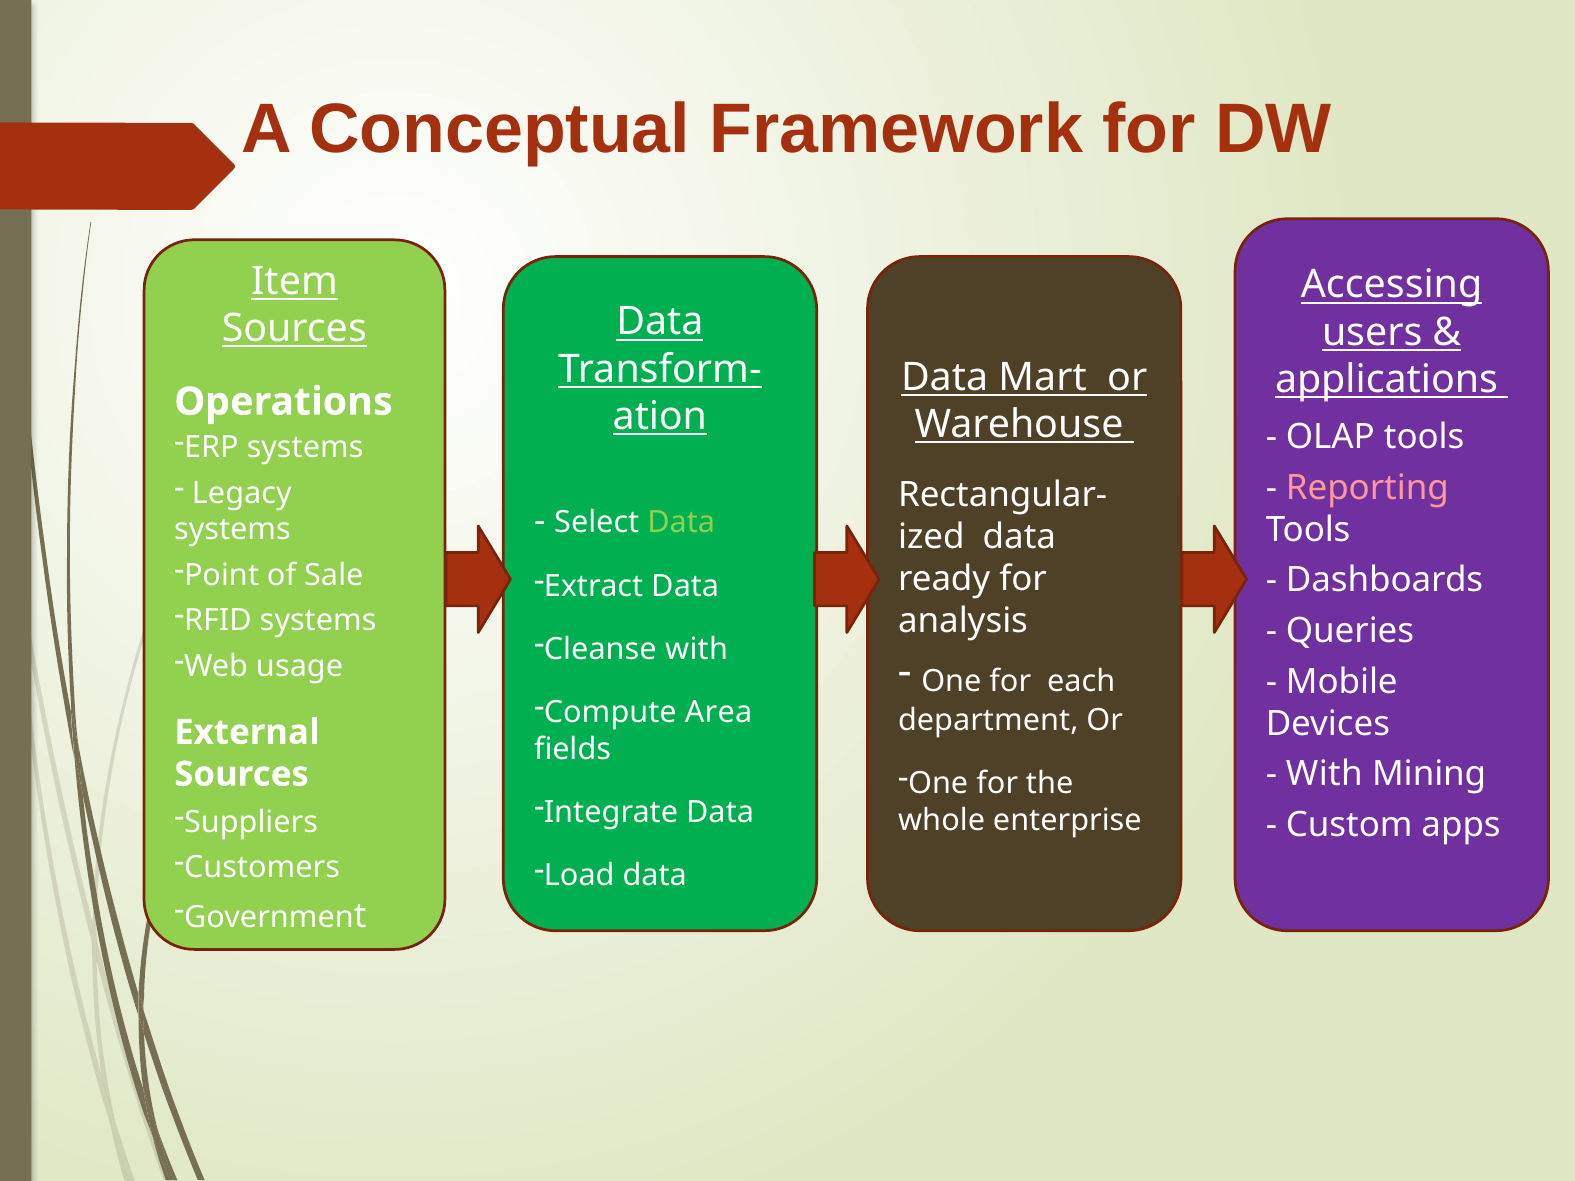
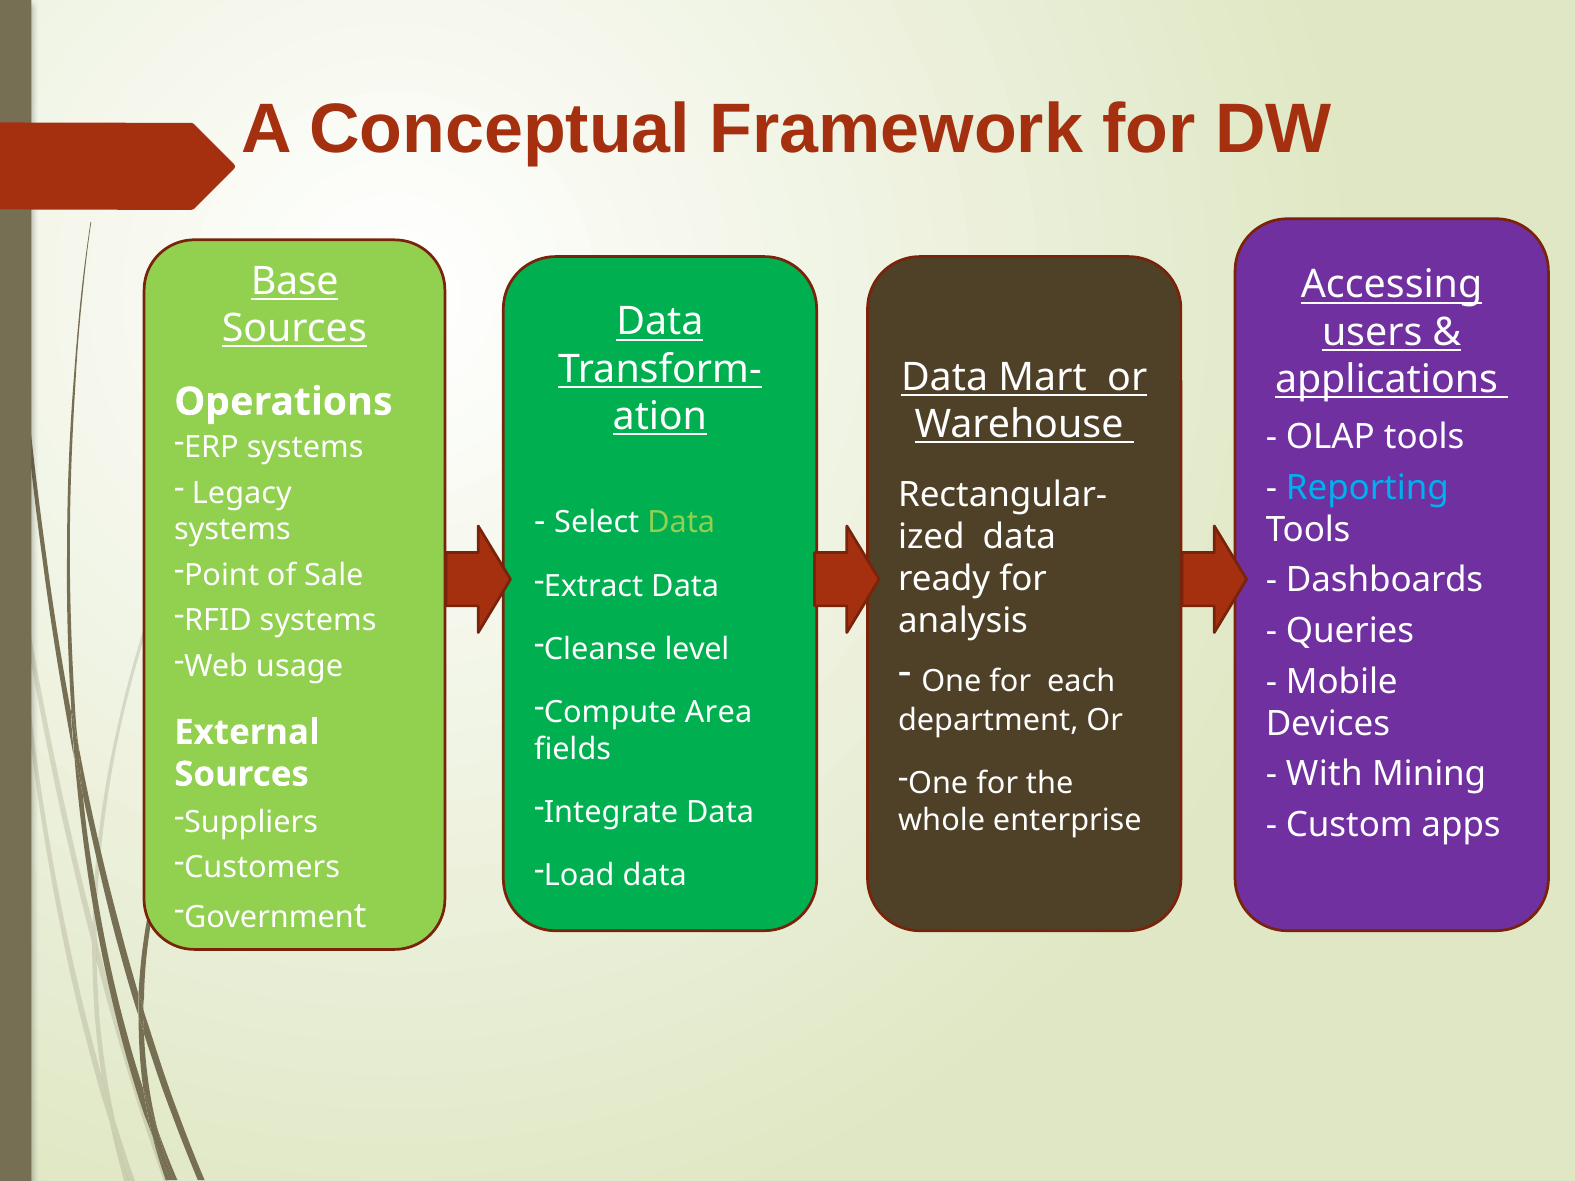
Item: Item -> Base
Reporting colour: pink -> light blue
Cleanse with: with -> level
